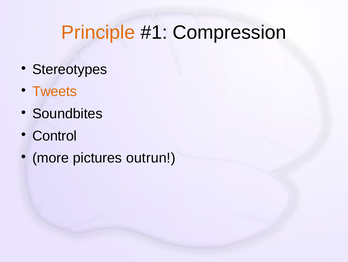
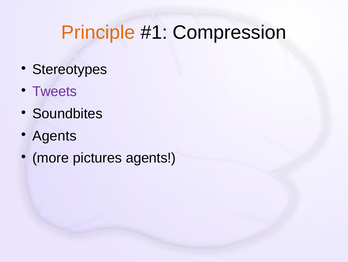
Tweets colour: orange -> purple
Control at (55, 135): Control -> Agents
pictures outrun: outrun -> agents
